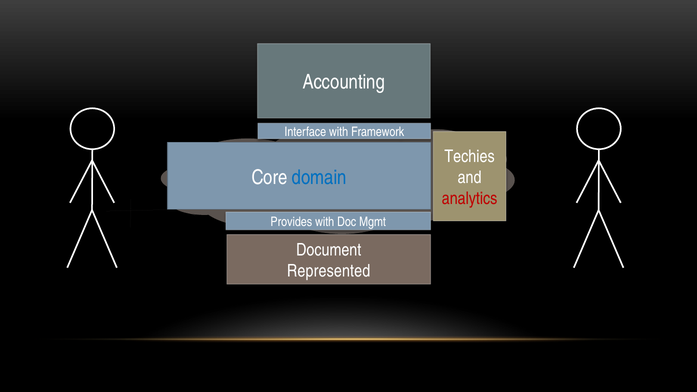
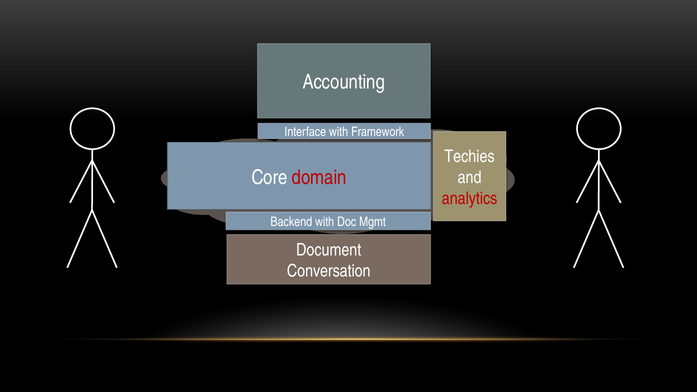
domain colour: blue -> red
Provides: Provides -> Backend
Represented: Represented -> Conversation
